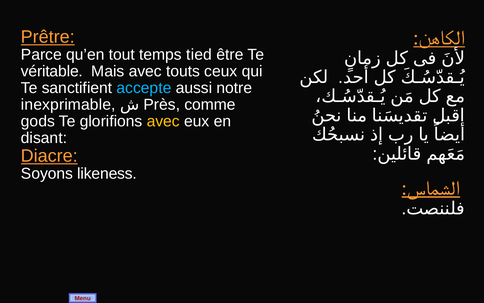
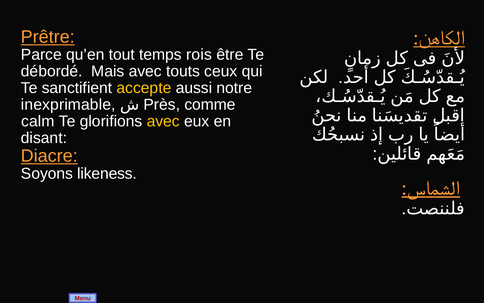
tied: tied -> rois
véritable: véritable -> débordé
accepte colour: light blue -> yellow
gods: gods -> calm
